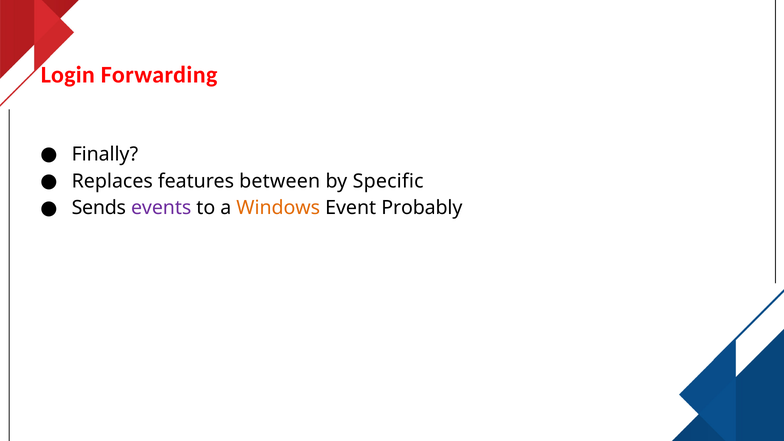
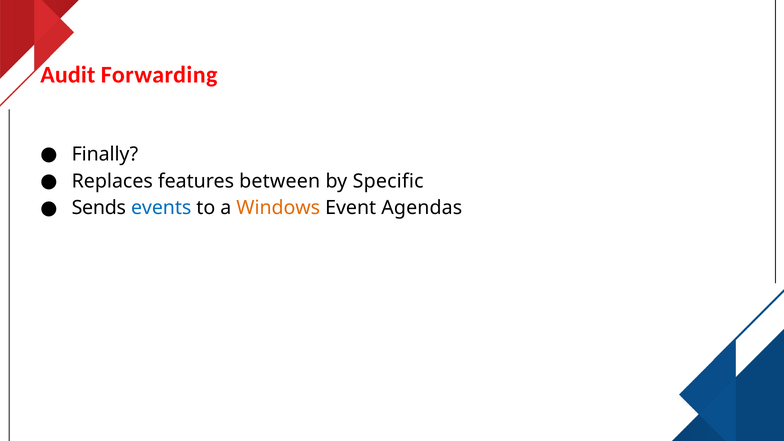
Login: Login -> Audit
events colour: purple -> blue
Probably: Probably -> Agendas
